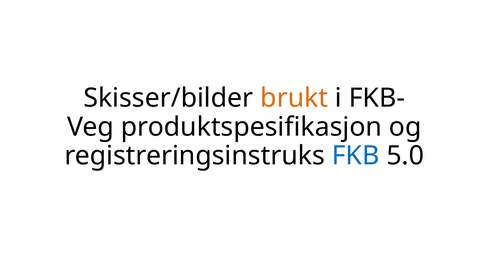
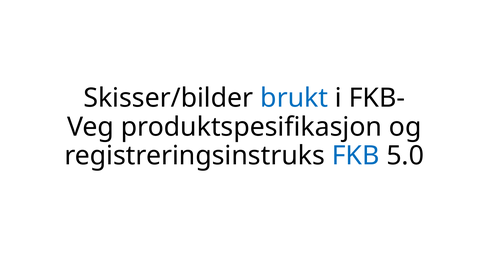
brukt colour: orange -> blue
